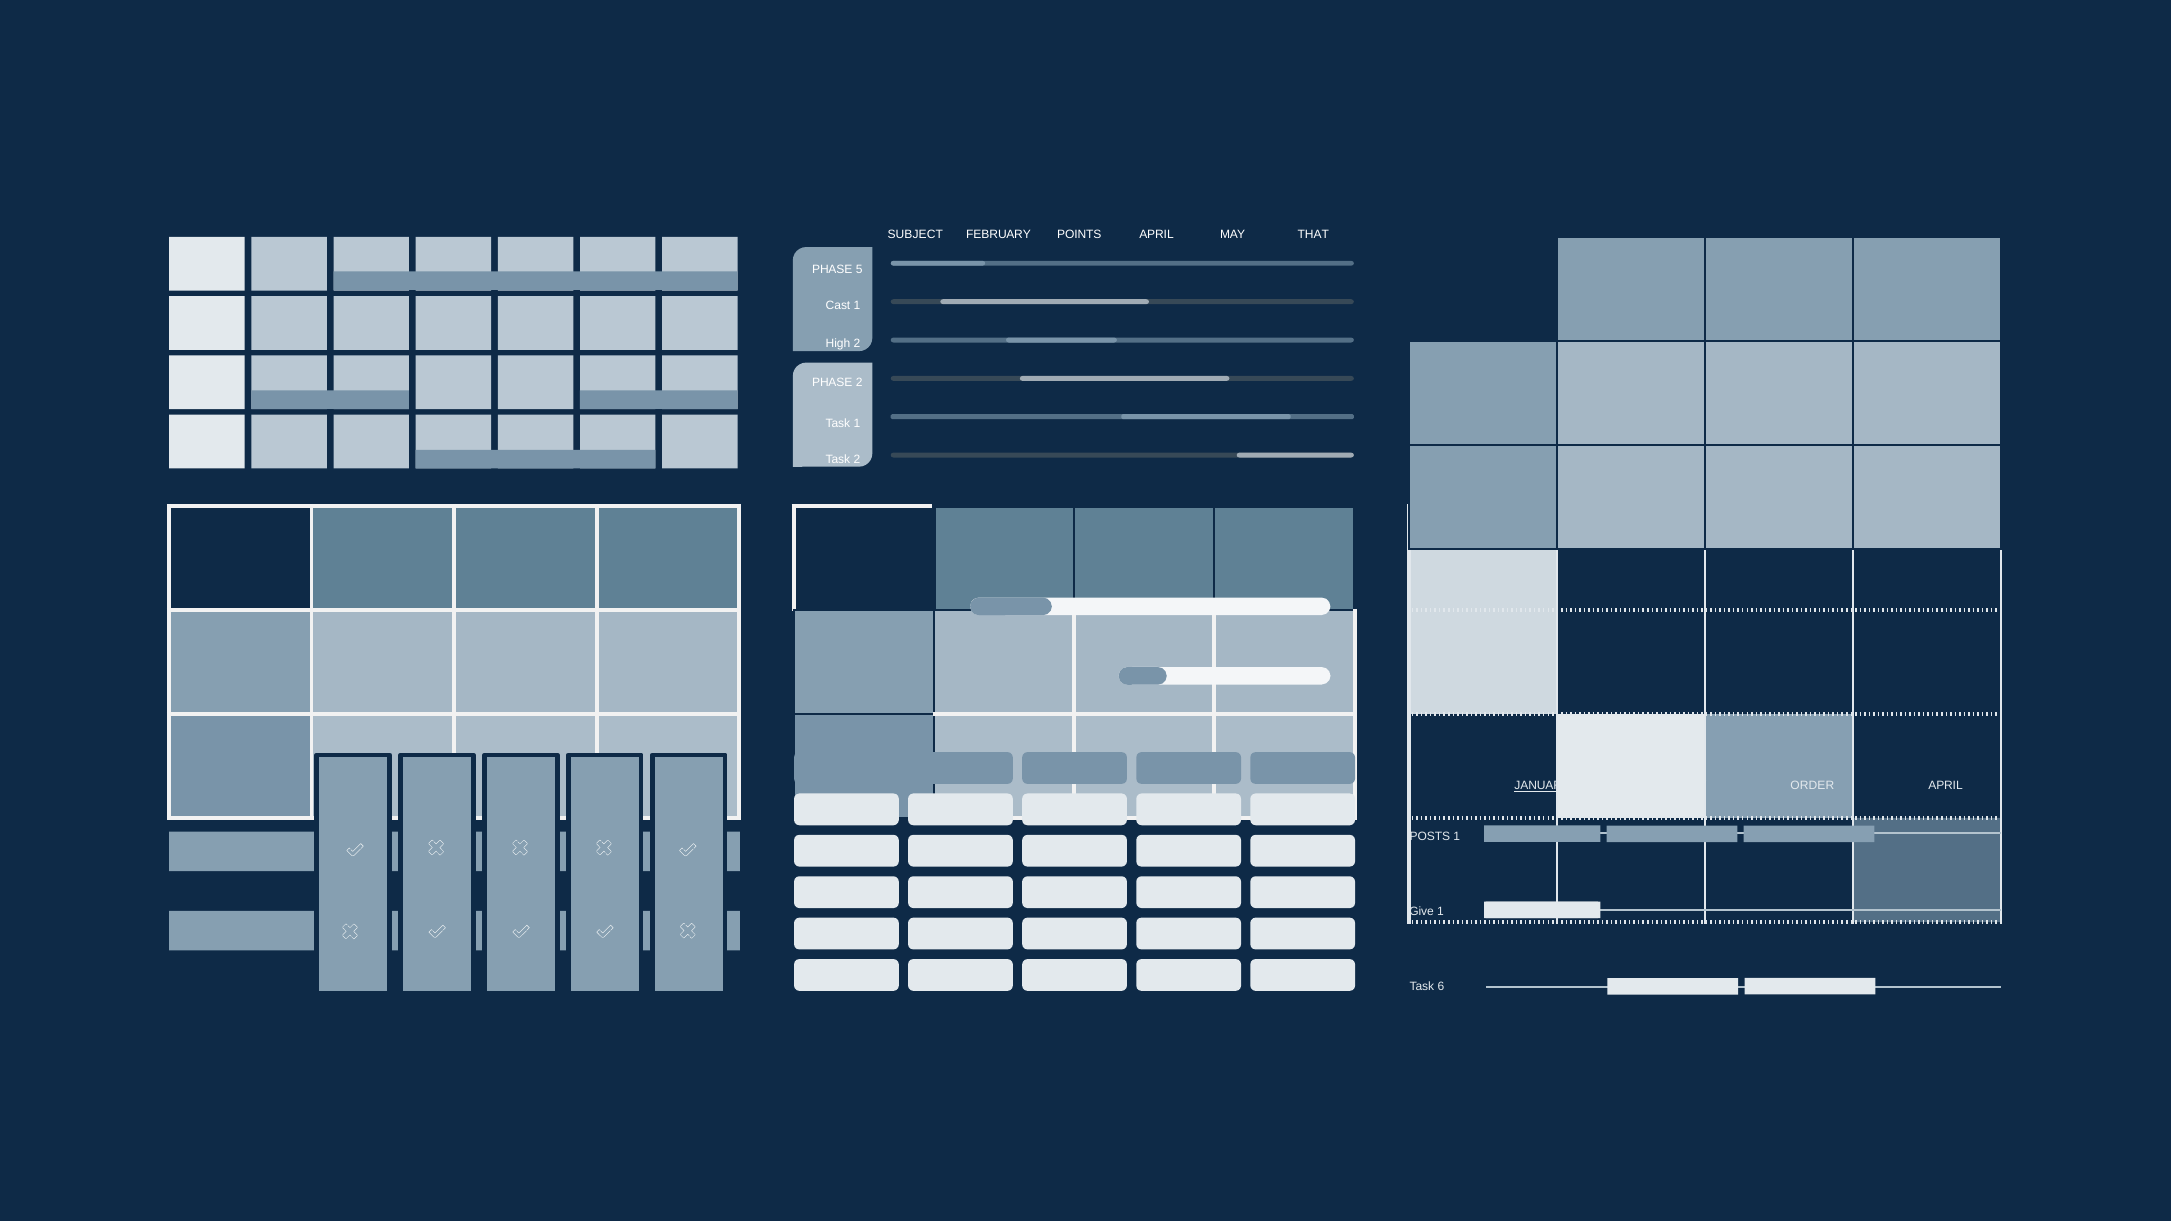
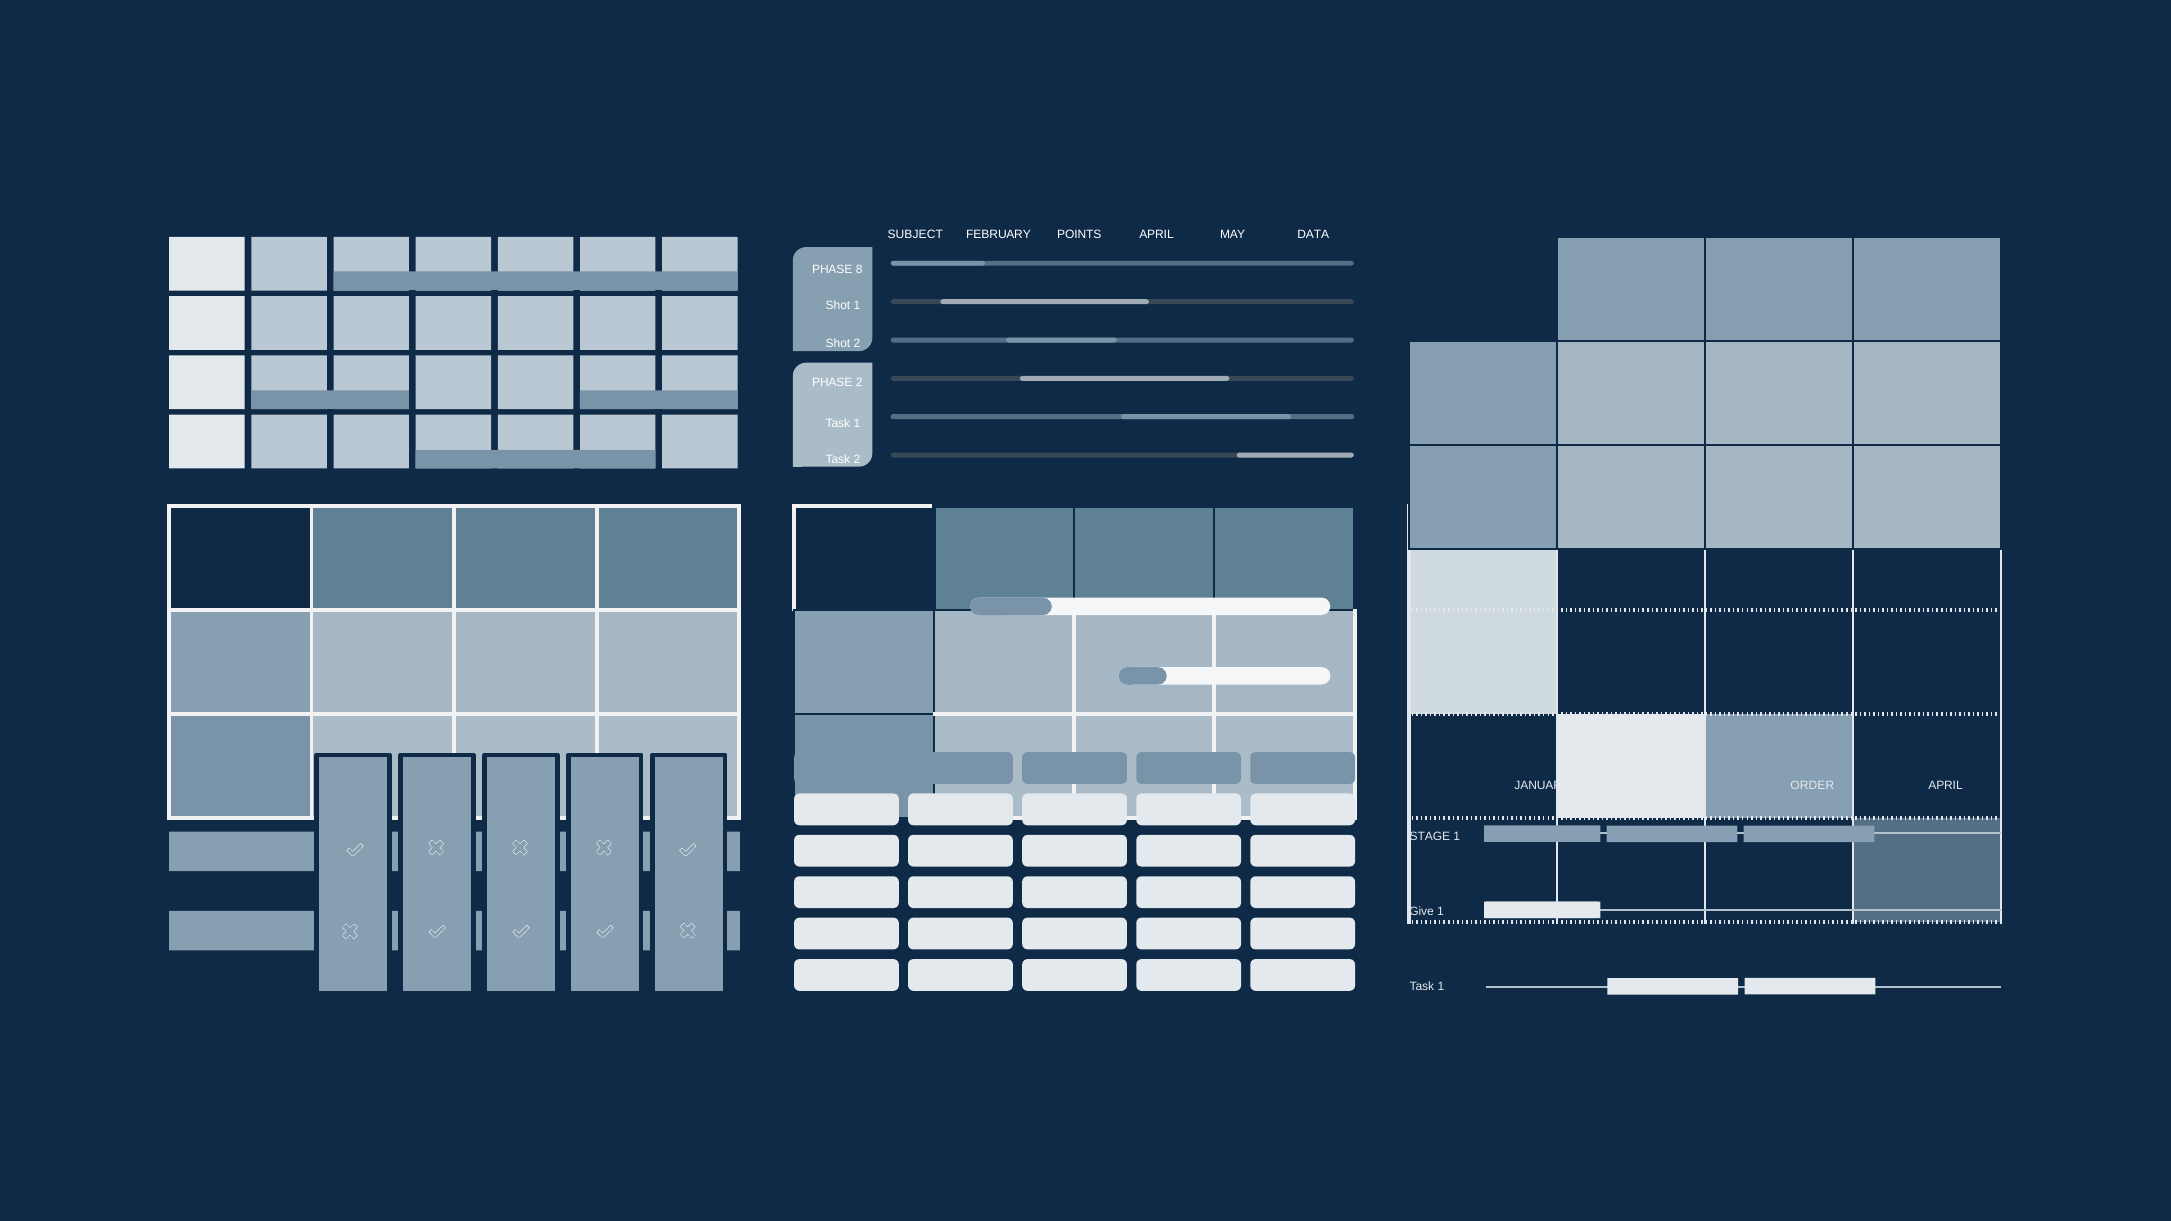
THAT: THAT -> DATA
5: 5 -> 8
Cast at (838, 306): Cast -> Shot
High at (838, 344): High -> Shot
JANUARY underline: present -> none
POSTS: POSTS -> STAGE
6 at (1441, 987): 6 -> 1
